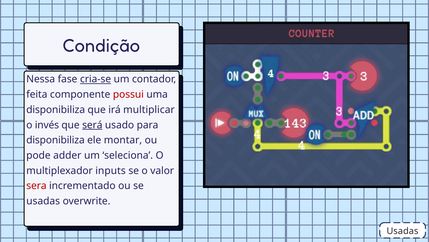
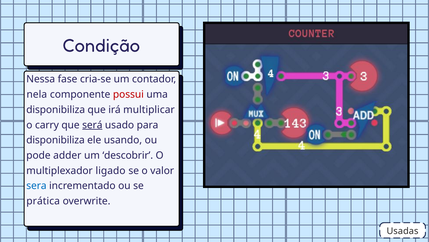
cria-se underline: present -> none
feita: feita -> nela
invés: invés -> carry
montar: montar -> usando
seleciona: seleciona -> descobrir
inputs: inputs -> ligado
sera colour: red -> blue
usadas at (43, 201): usadas -> prática
